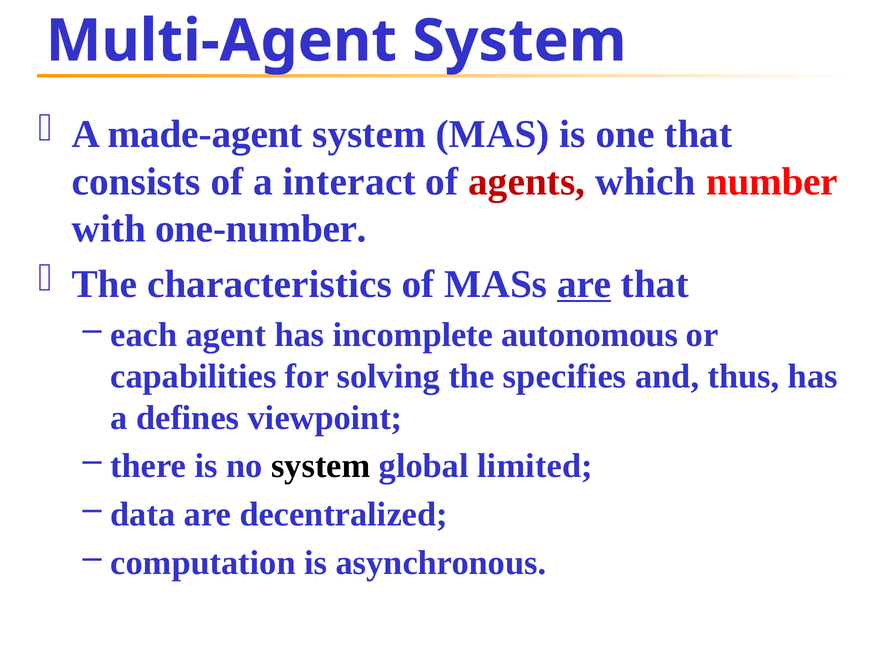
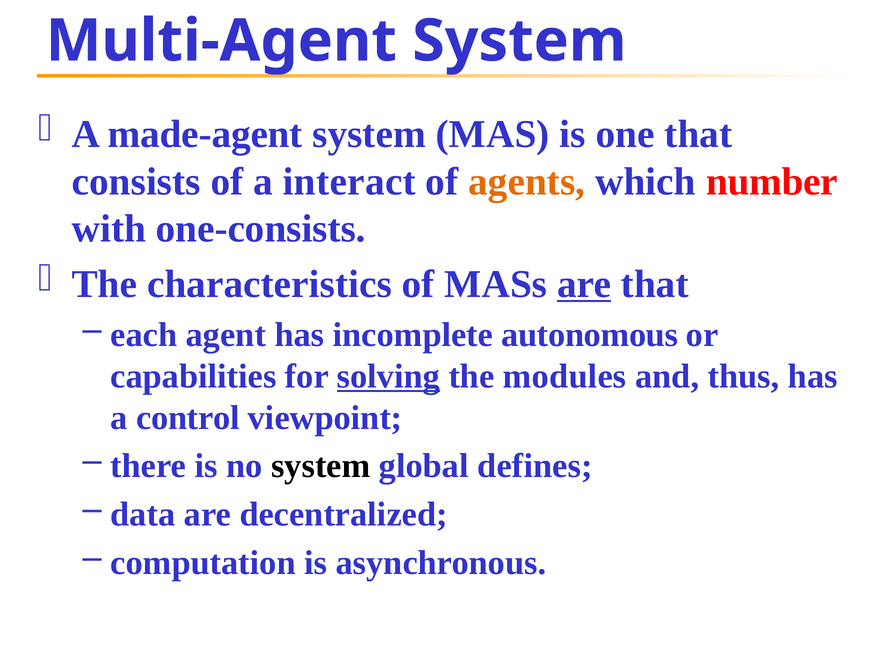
agents colour: red -> orange
one-number: one-number -> one-consists
solving underline: none -> present
specifies: specifies -> modules
defines: defines -> control
limited: limited -> defines
